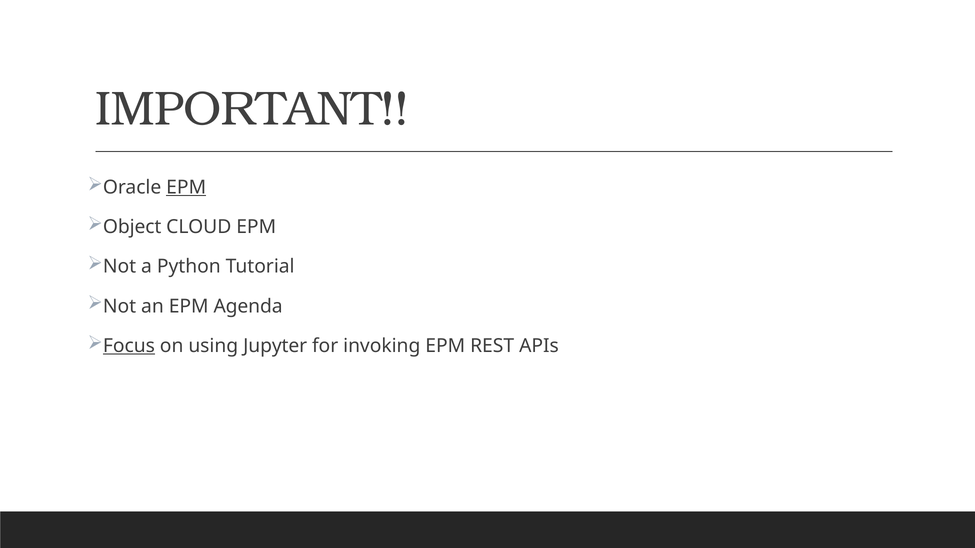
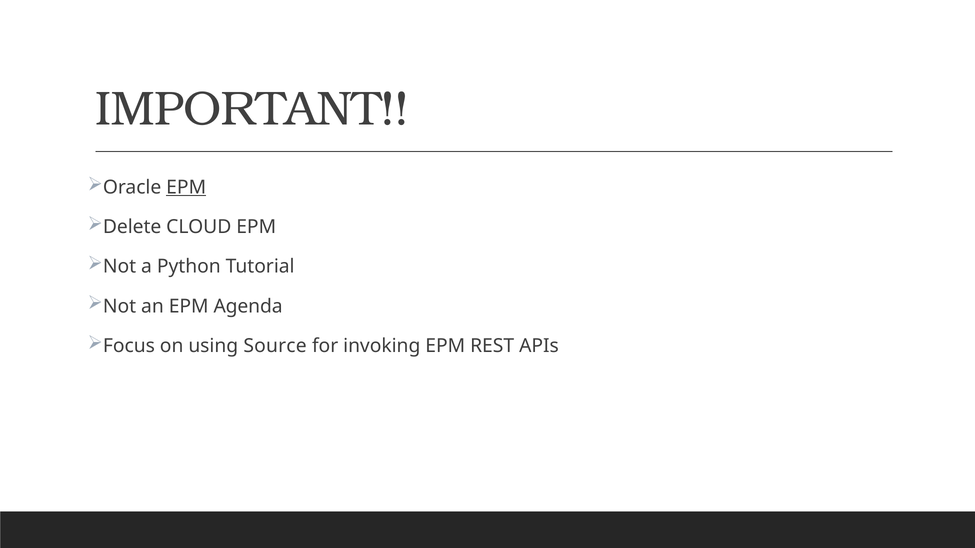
Object: Object -> Delete
Focus underline: present -> none
Jupyter: Jupyter -> Source
